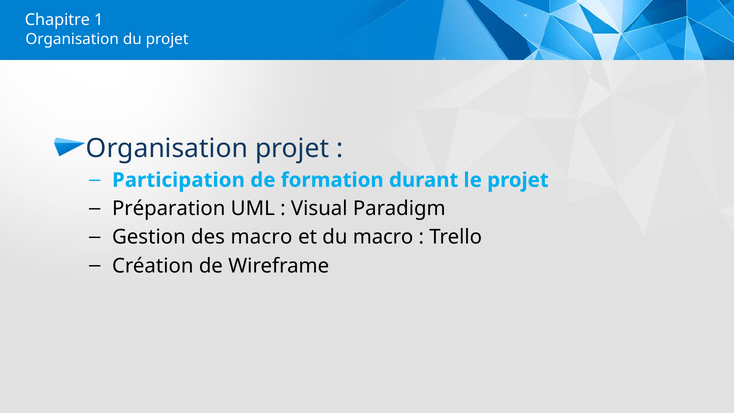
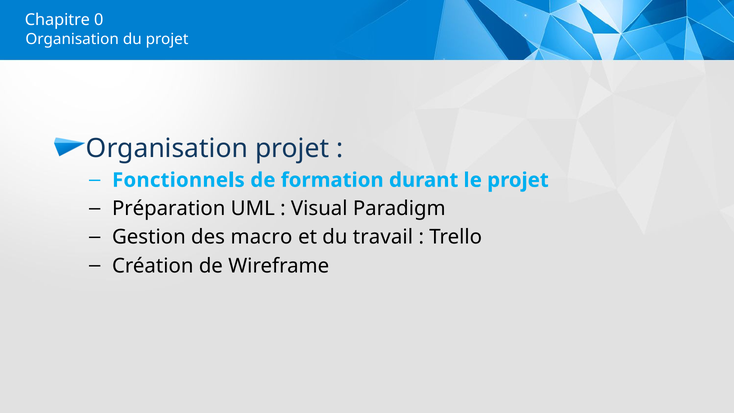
1: 1 -> 0
Participation: Participation -> Fonctionnels
du macro: macro -> travail
